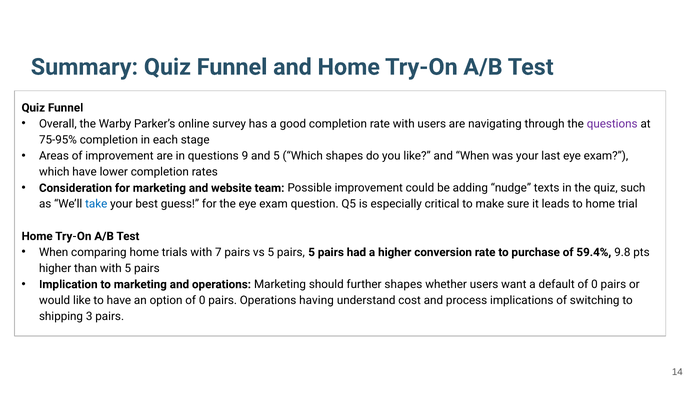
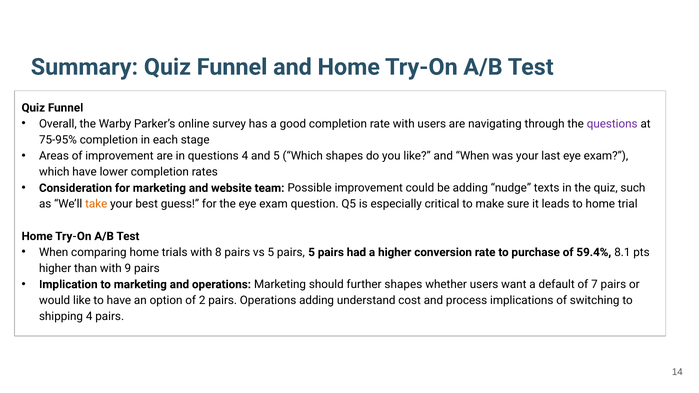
questions 9: 9 -> 4
take colour: blue -> orange
7: 7 -> 8
9.8: 9.8 -> 8.1
with 5: 5 -> 9
default of 0: 0 -> 7
option of 0: 0 -> 2
Operations having: having -> adding
shipping 3: 3 -> 4
